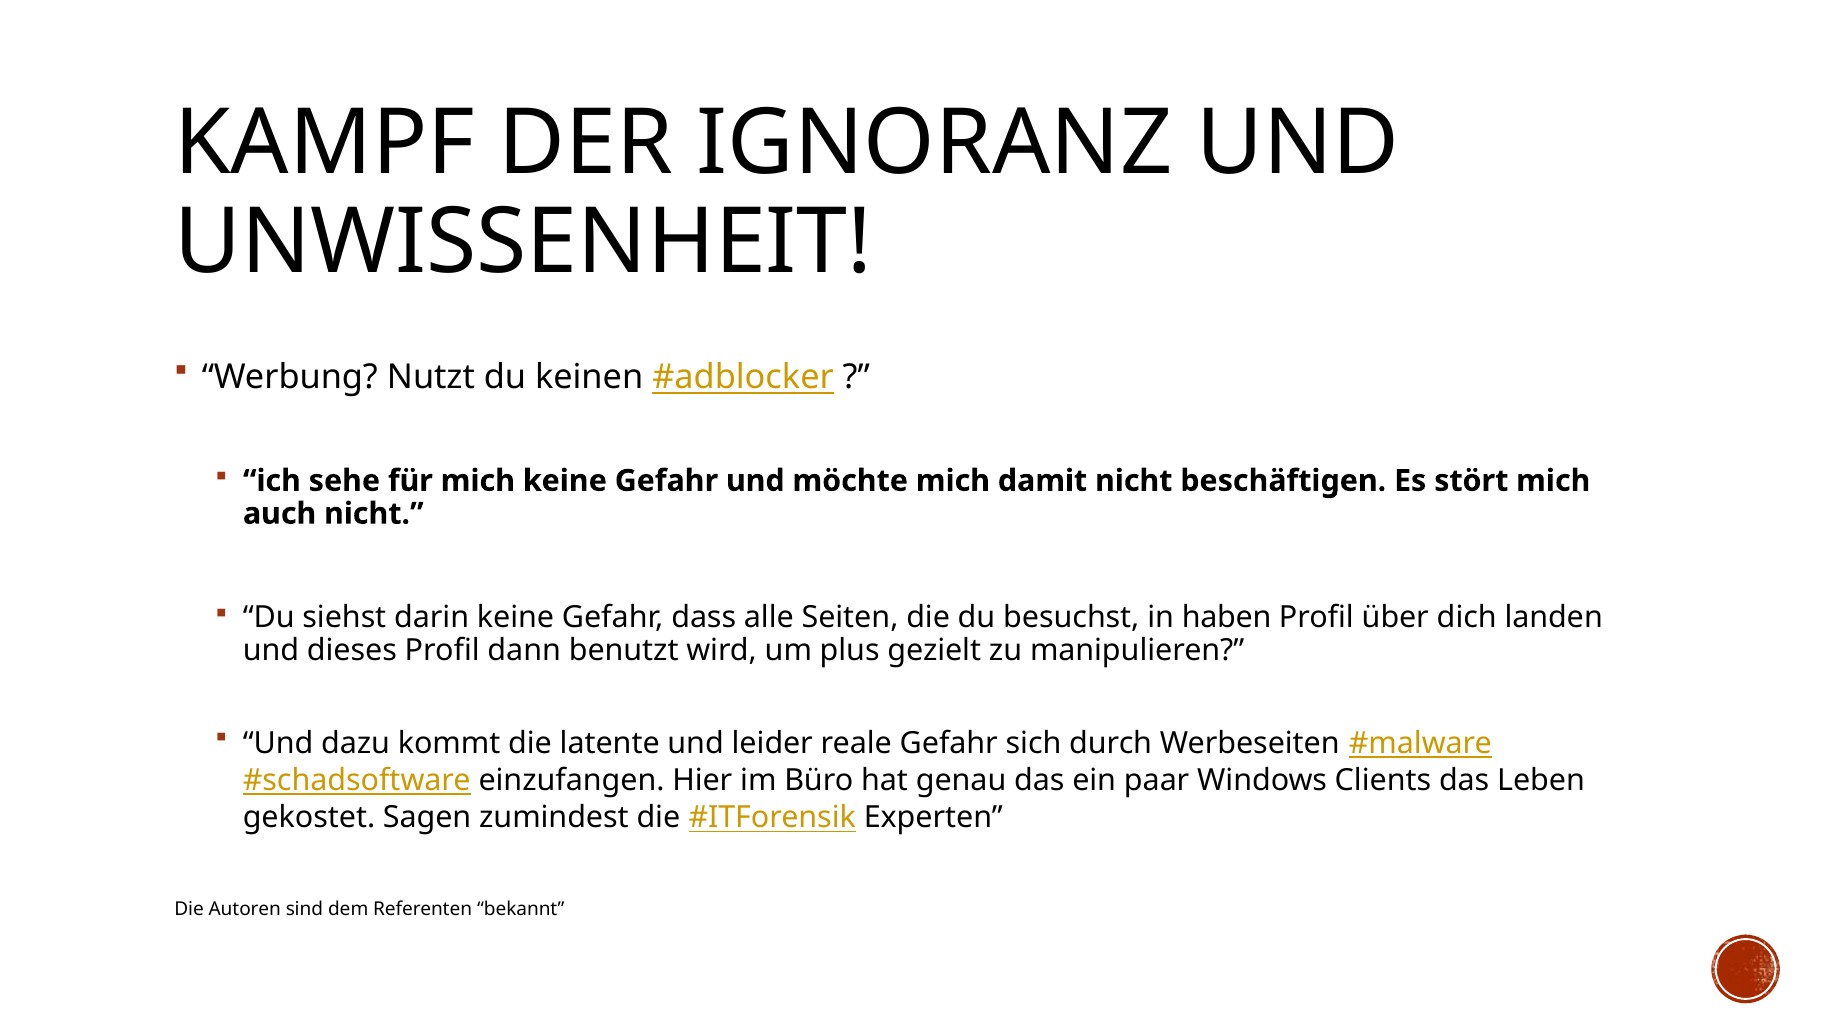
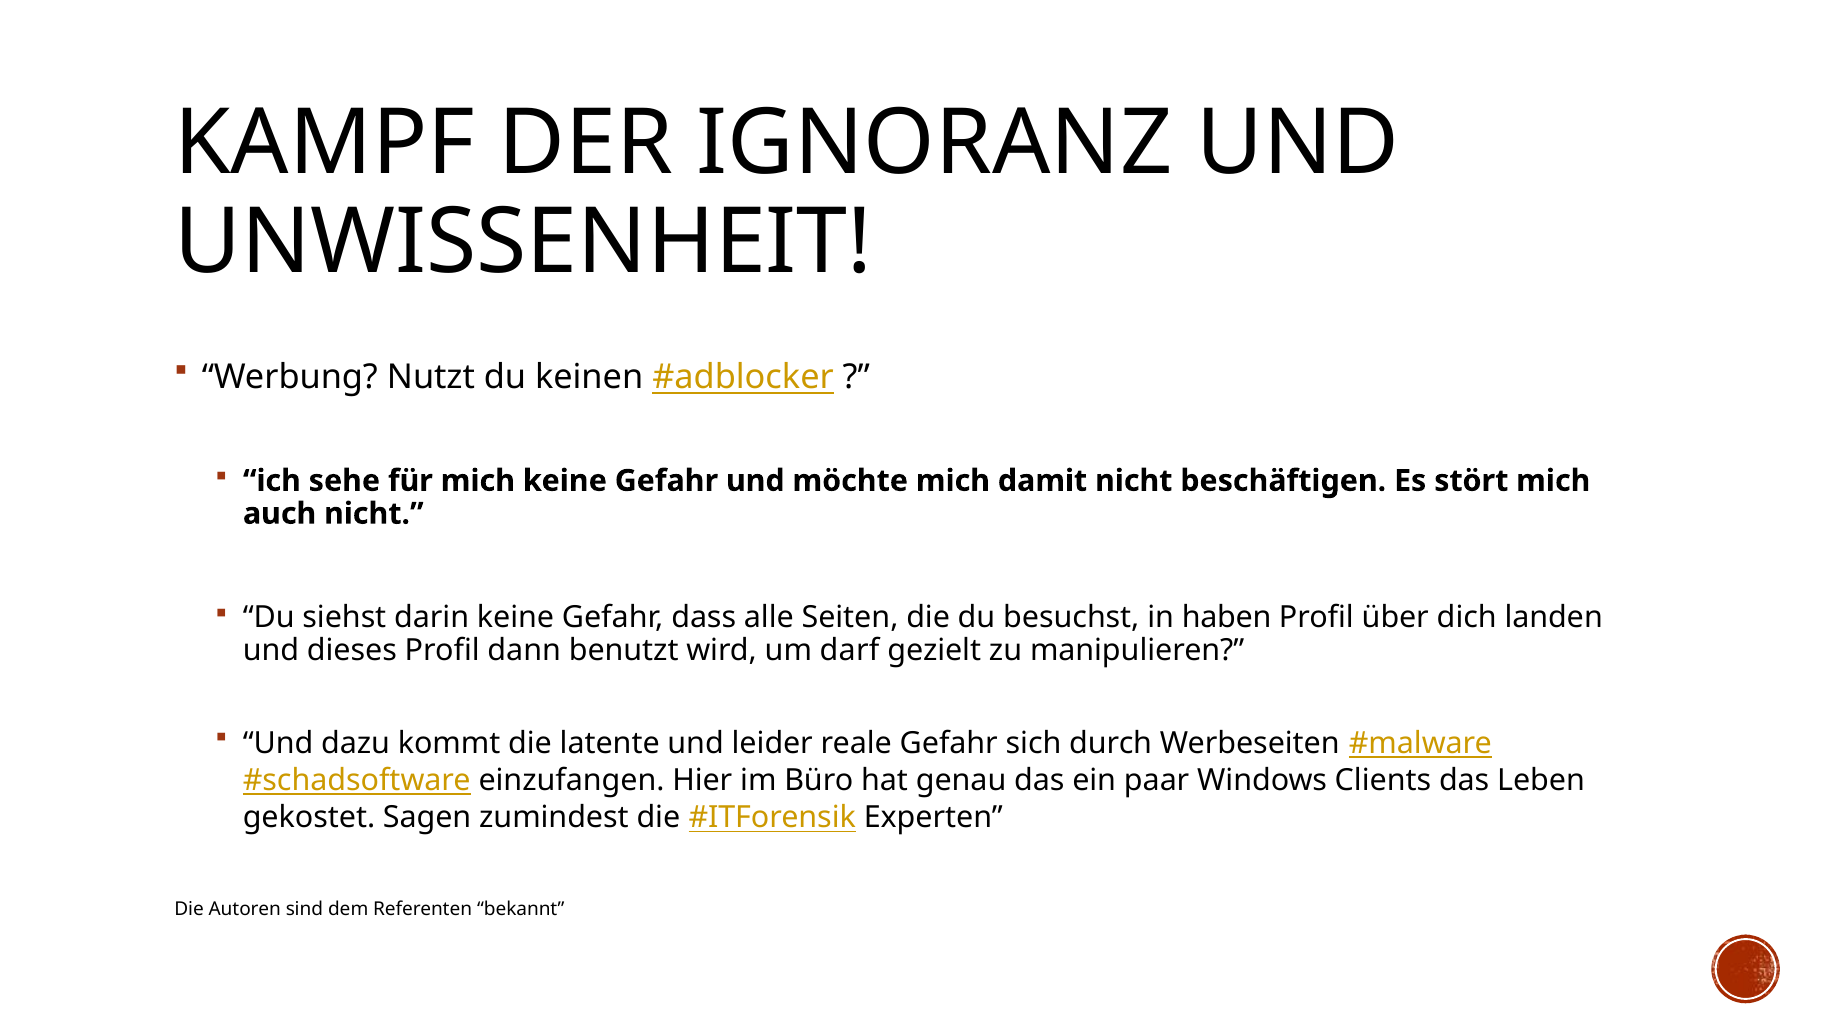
plus: plus -> darf
